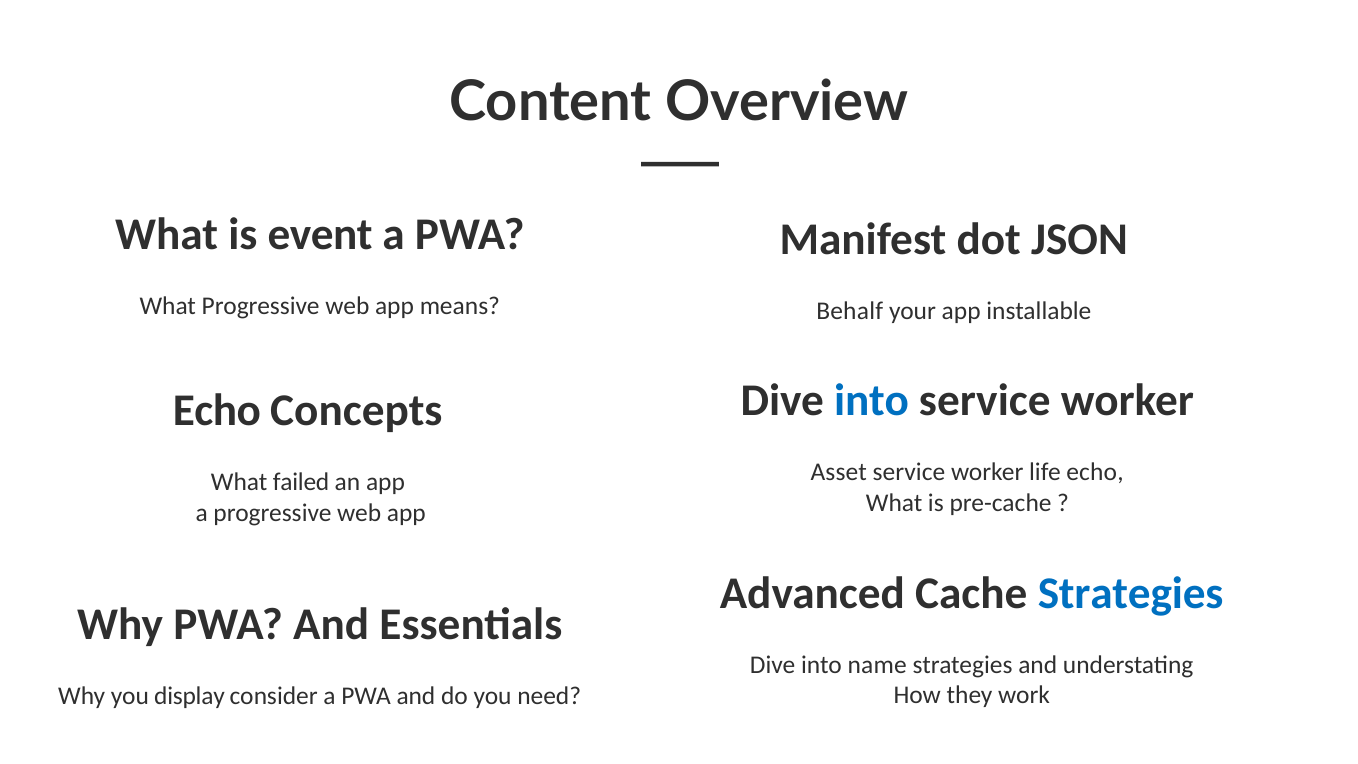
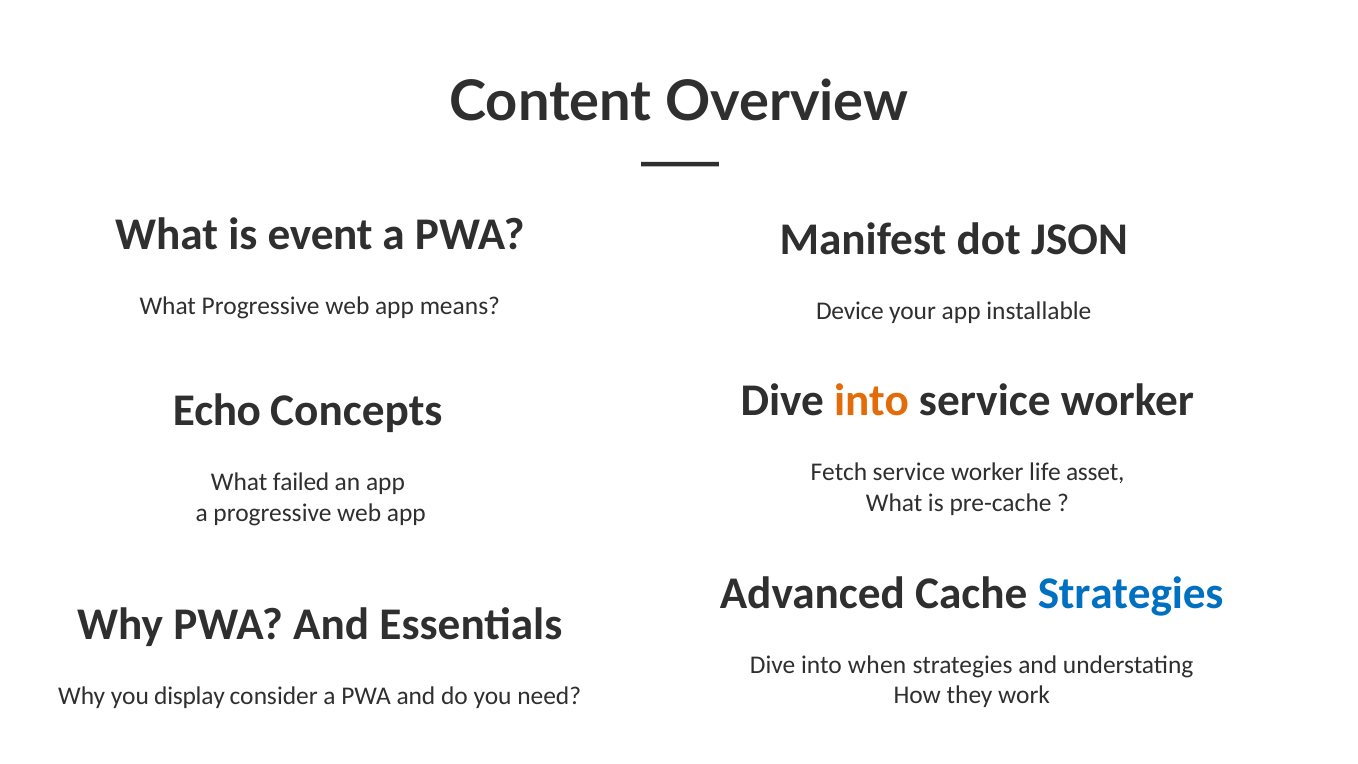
Behalf: Behalf -> Device
into at (872, 401) colour: blue -> orange
Asset: Asset -> Fetch
life echo: echo -> asset
name: name -> when
